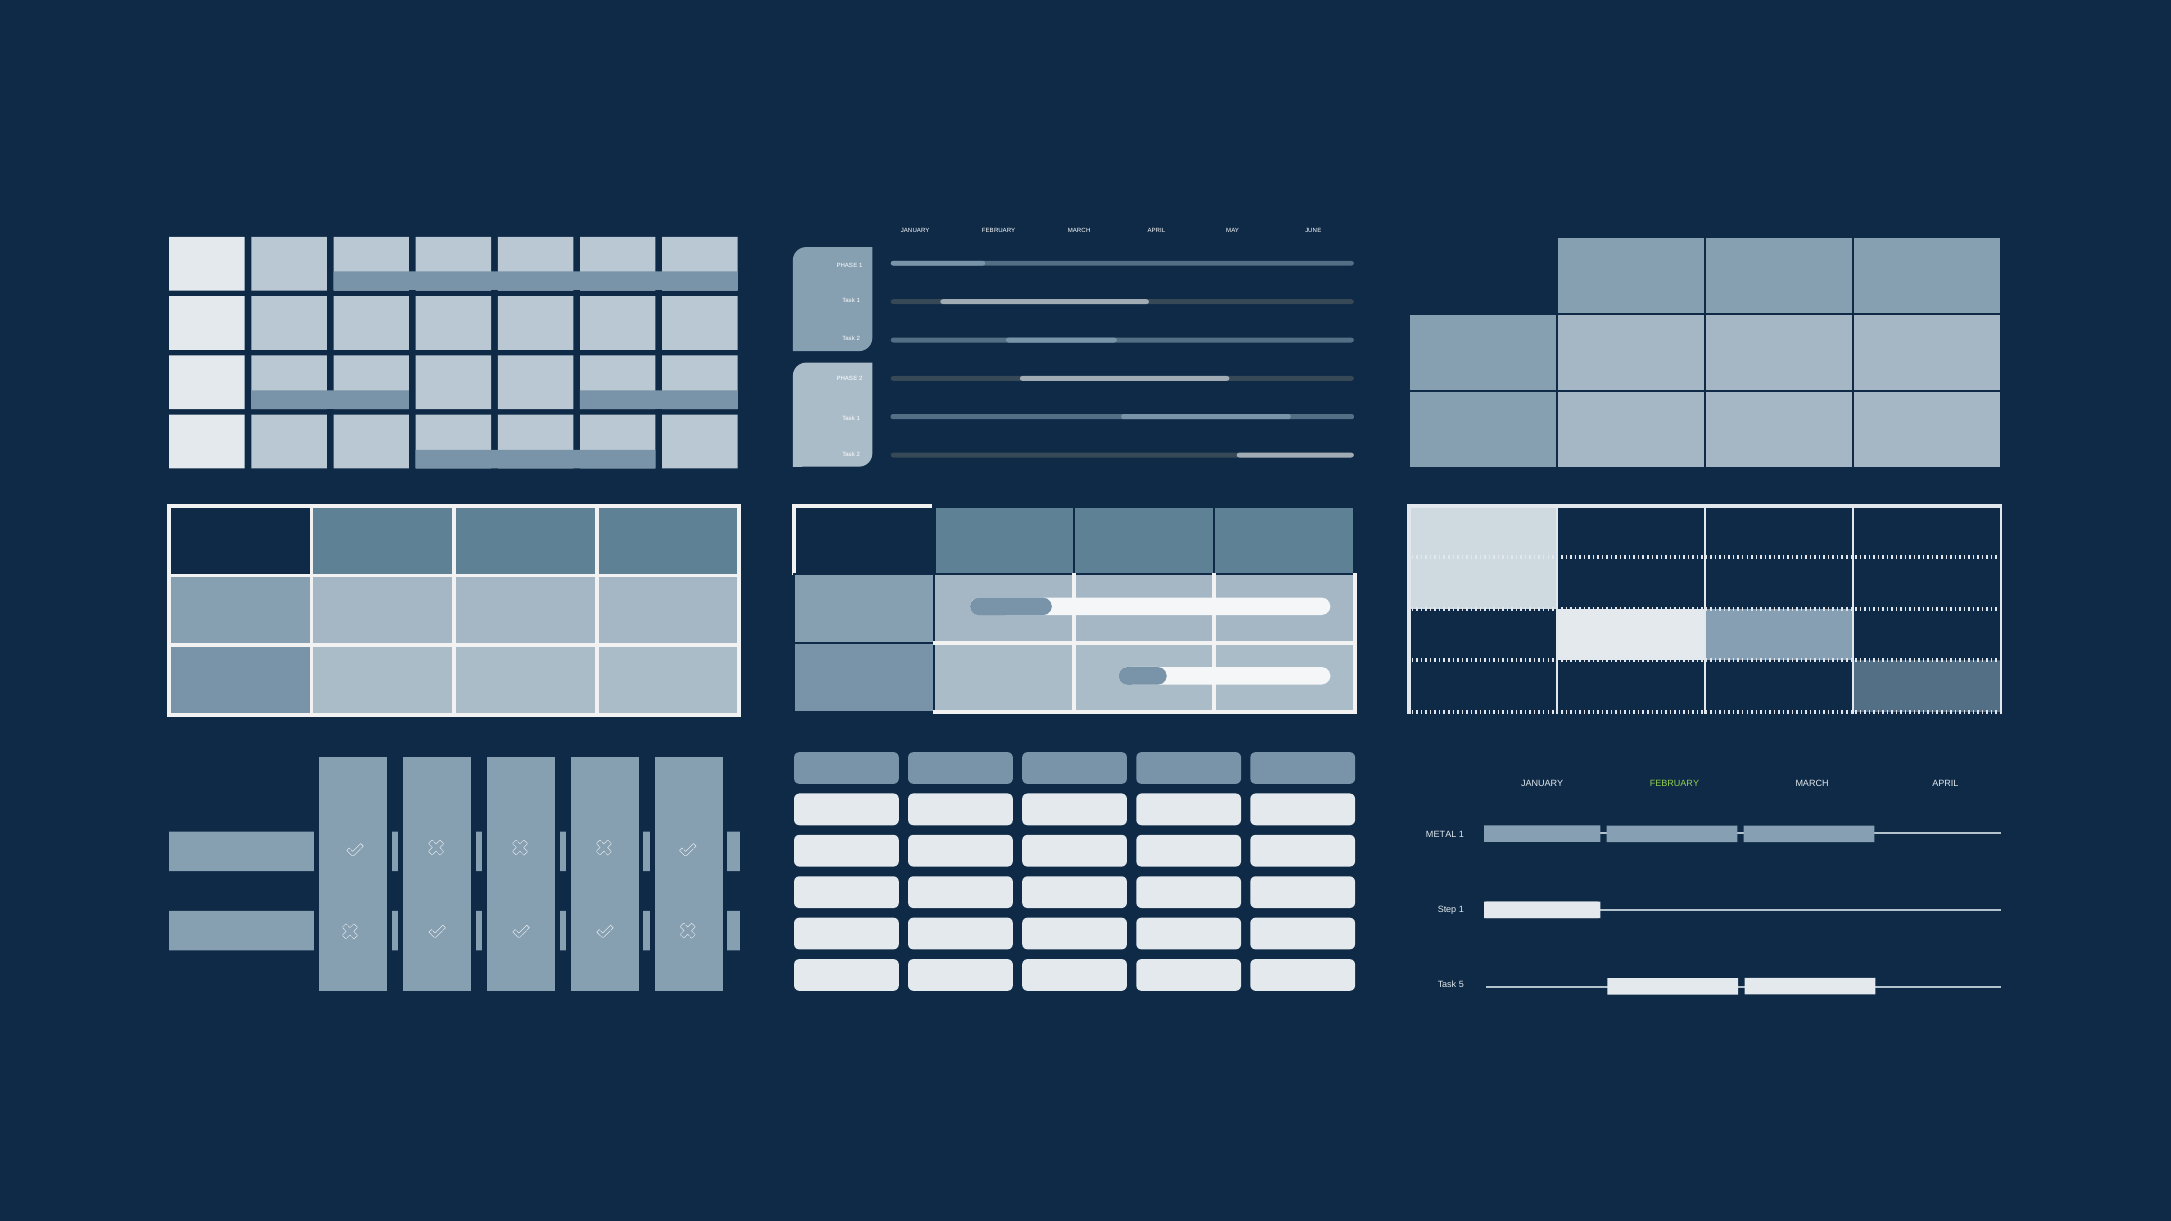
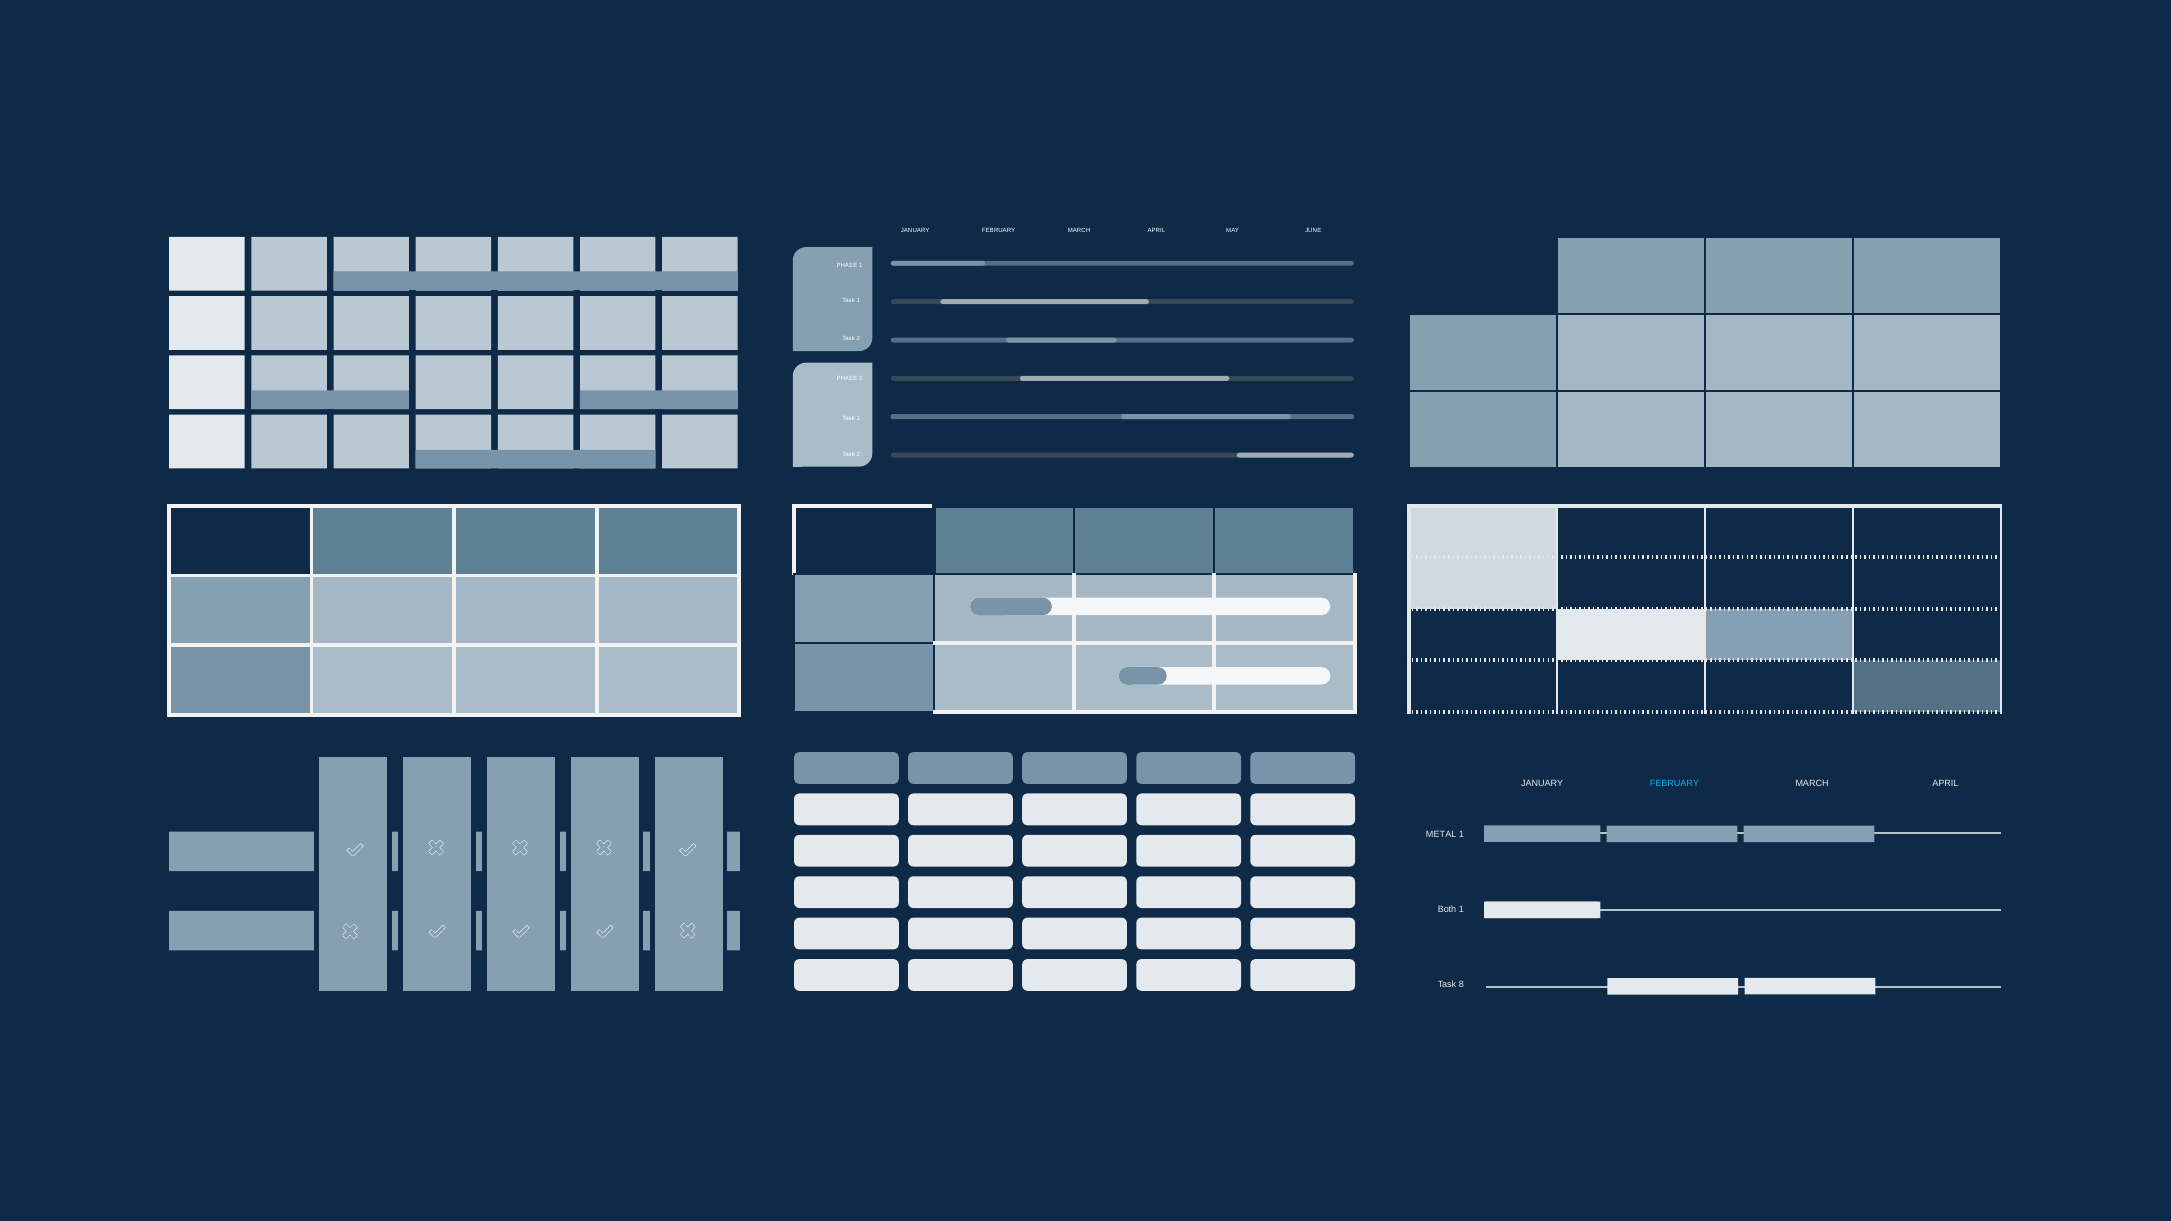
FEBRUARY at (1674, 784) colour: light green -> light blue
Step: Step -> Both
5: 5 -> 8
